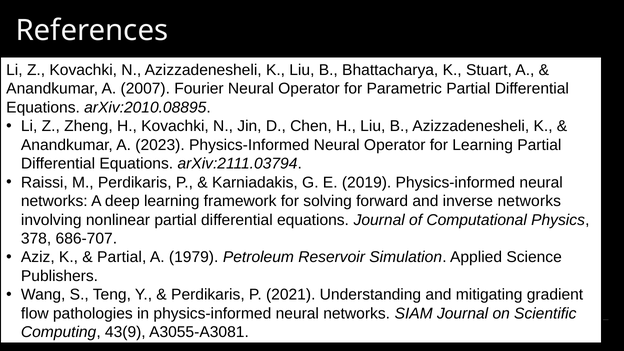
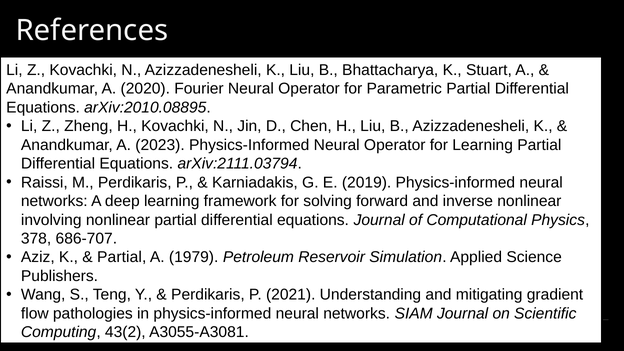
2007: 2007 -> 2020
inverse networks: networks -> nonlinear
43(9: 43(9 -> 43(2
